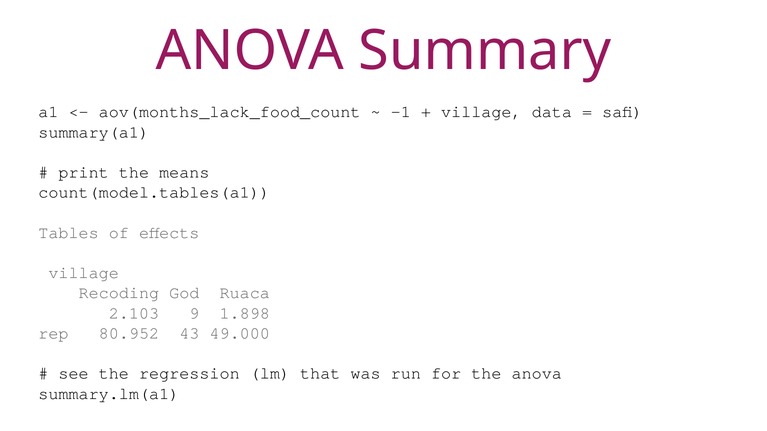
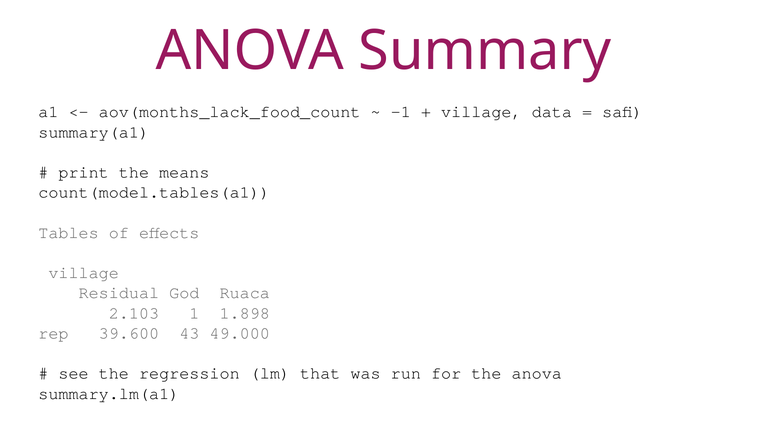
Recoding: Recoding -> Residual
9: 9 -> 1
80.952: 80.952 -> 39.600
